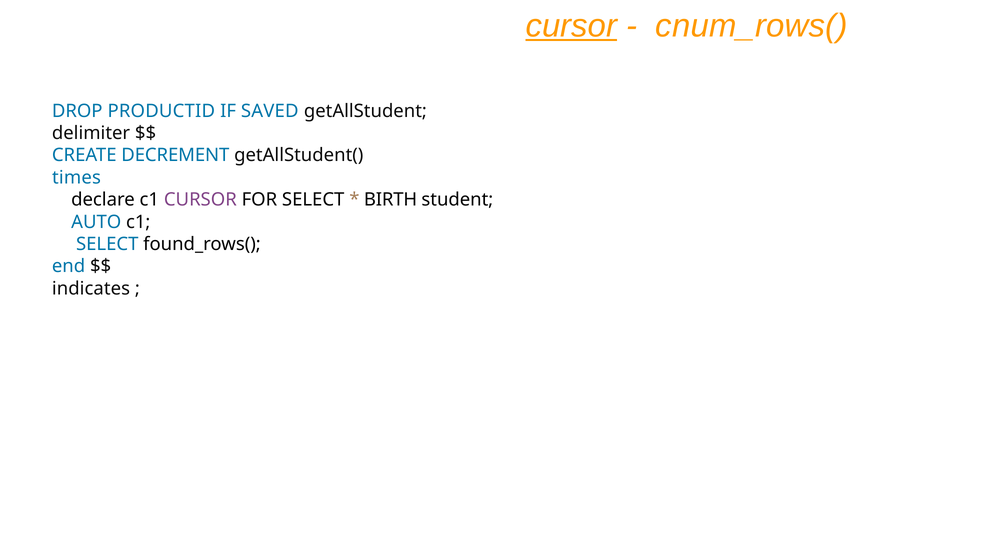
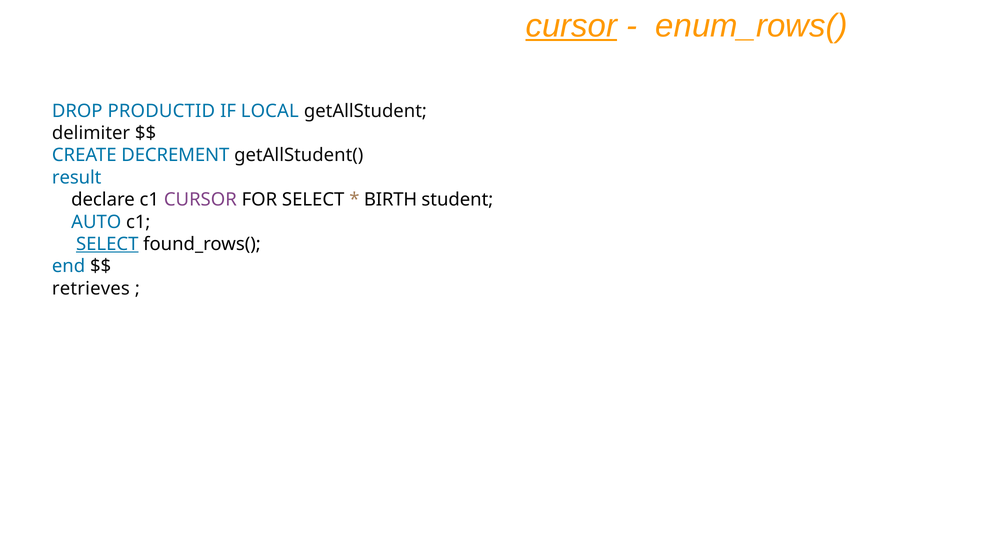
cnum_rows(: cnum_rows( -> enum_rows(
SAVED: SAVED -> LOCAL
times: times -> result
SELECT at (107, 245) underline: none -> present
indicates: indicates -> retrieves
